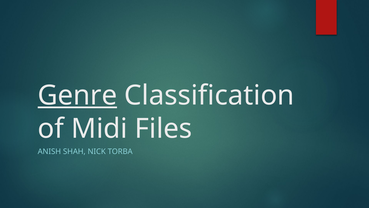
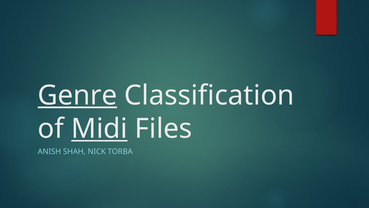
Midi underline: none -> present
